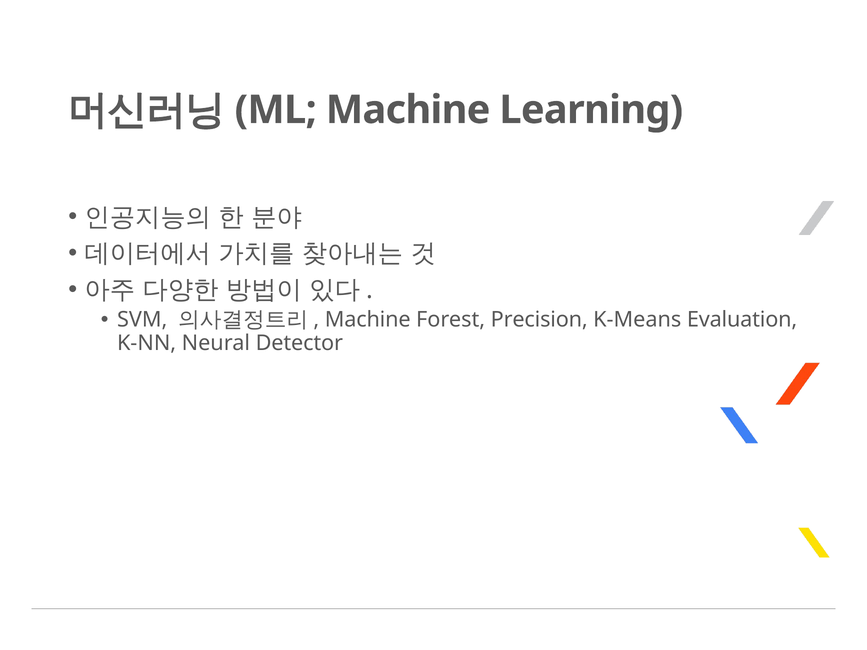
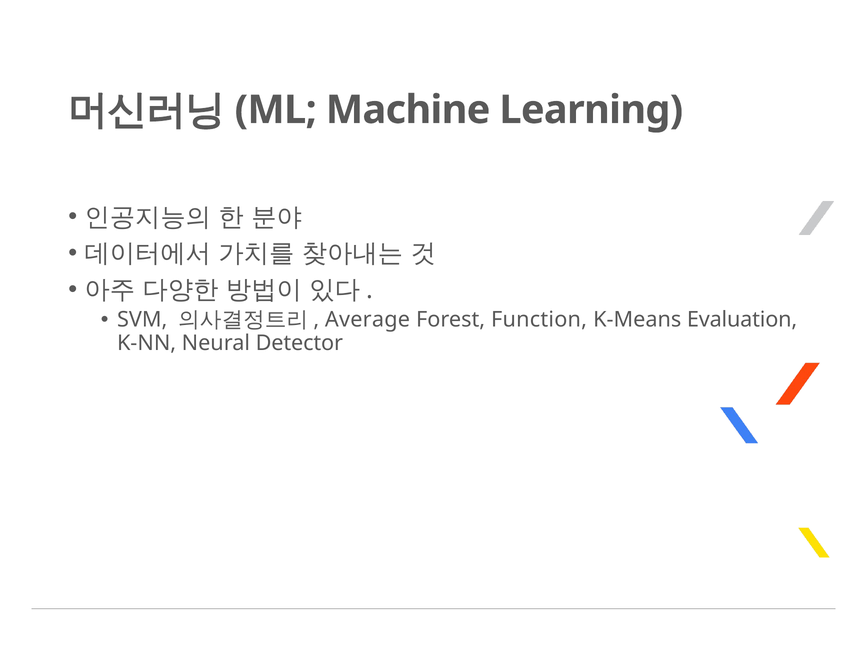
Machine at (368, 320): Machine -> Average
Precision: Precision -> Function
